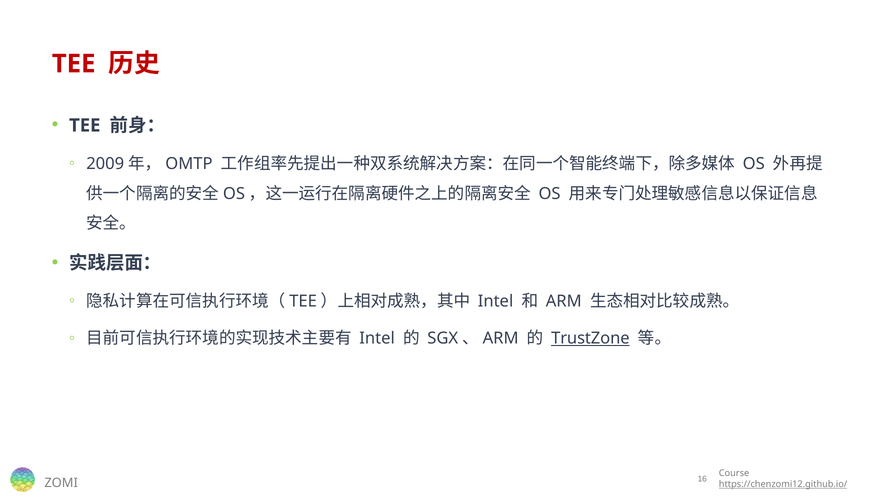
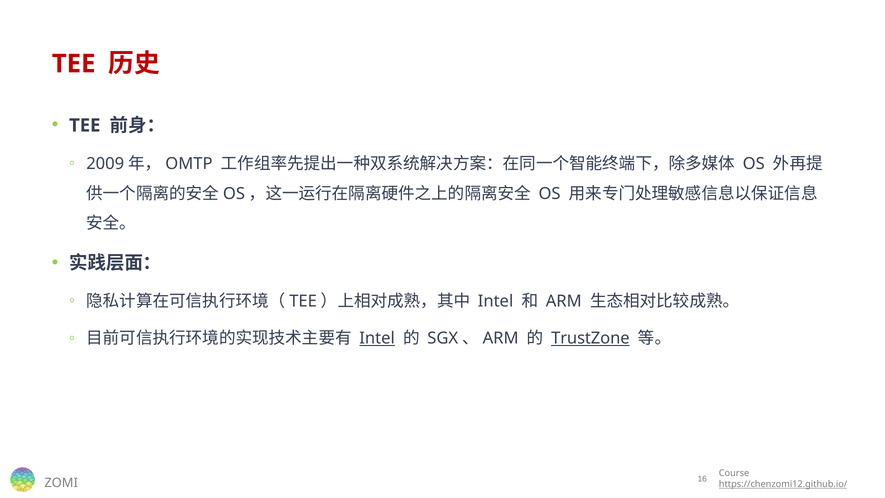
Intel at (377, 338) underline: none -> present
